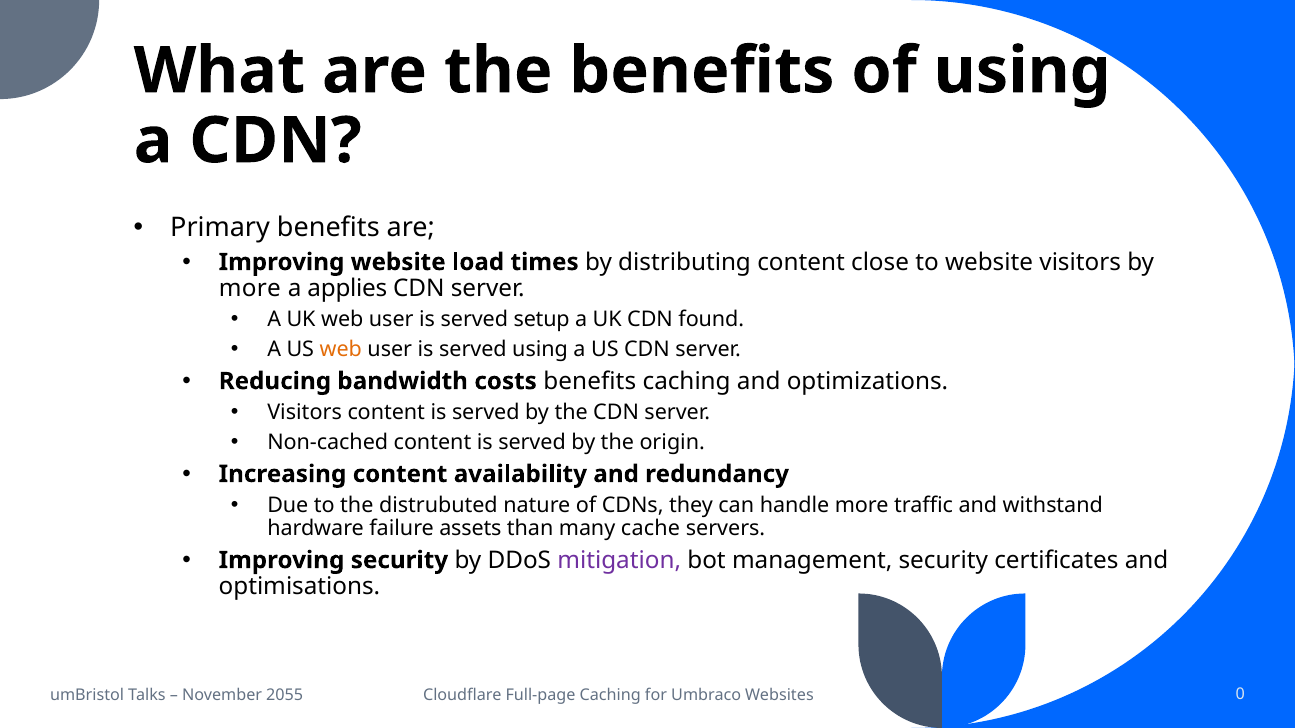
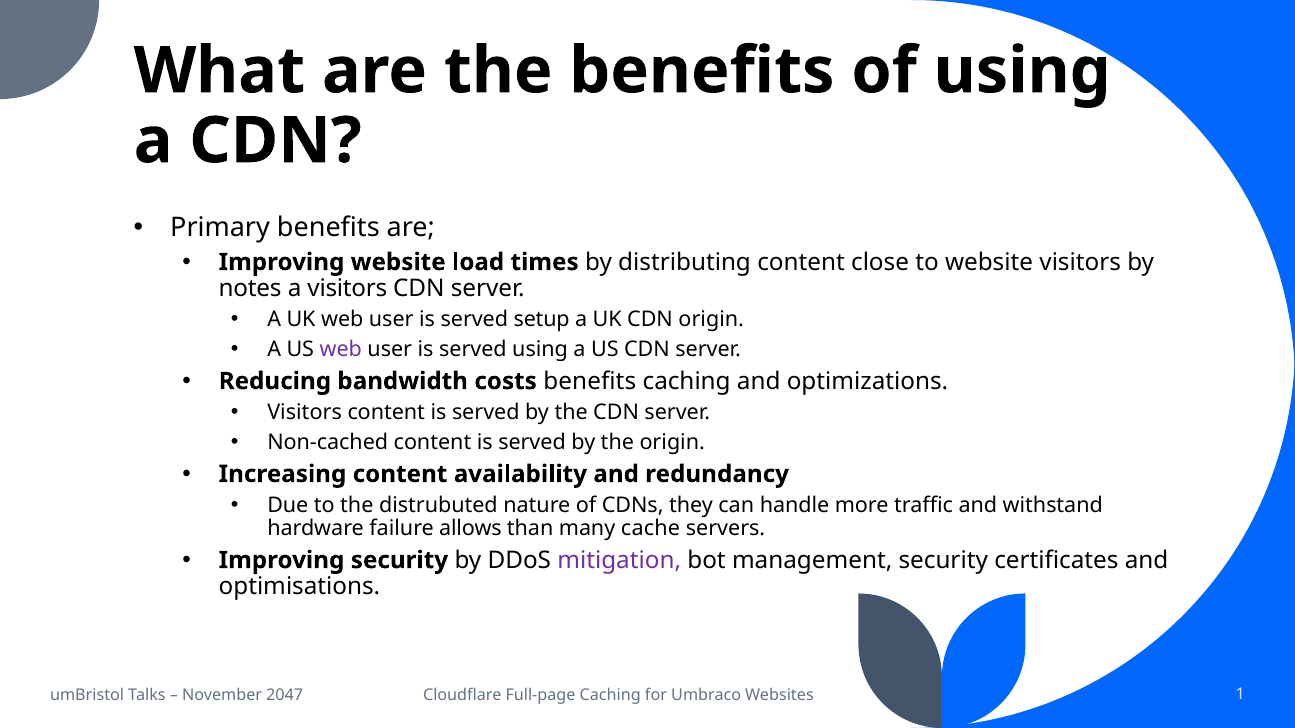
more at (250, 288): more -> notes
a applies: applies -> visitors
CDN found: found -> origin
web at (341, 350) colour: orange -> purple
assets: assets -> allows
2055: 2055 -> 2047
0: 0 -> 1
